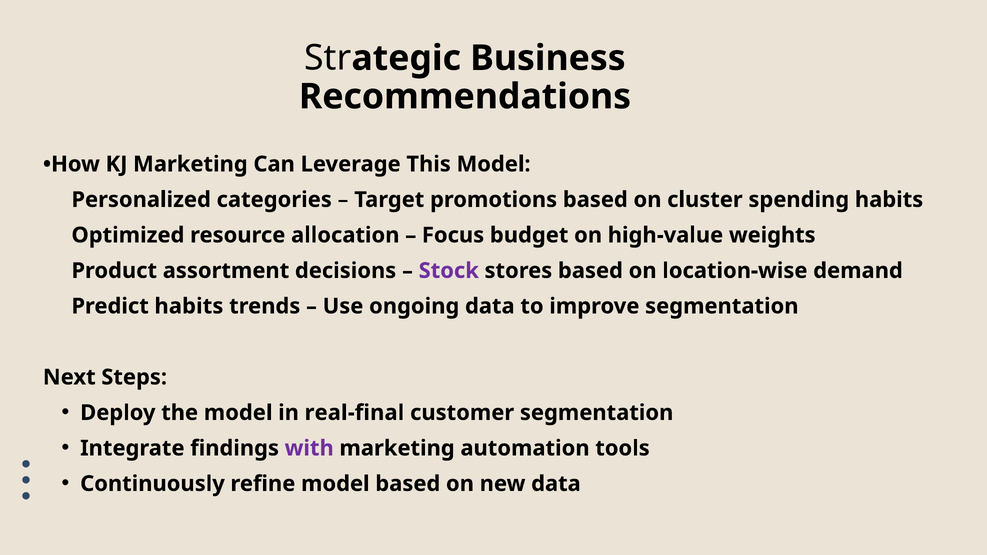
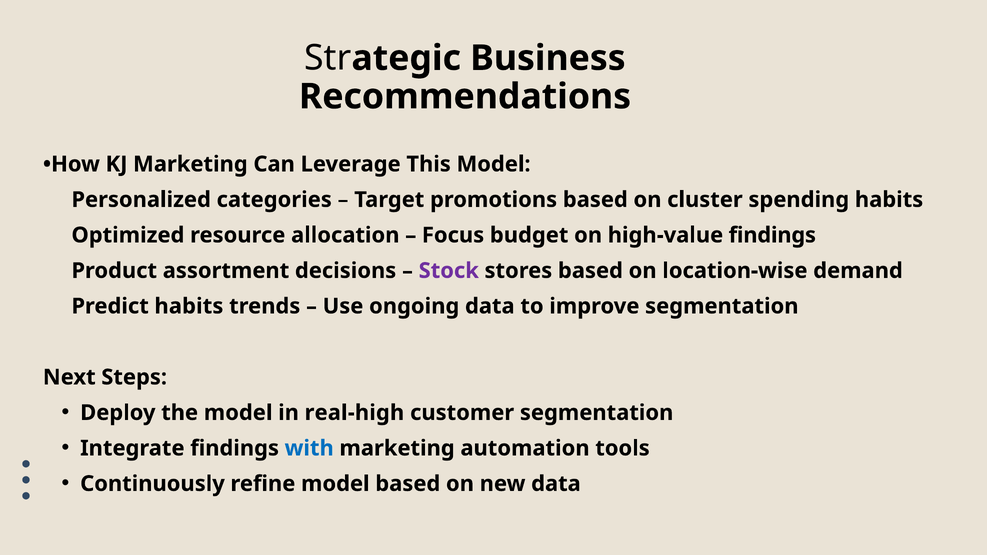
high-value weights: weights -> findings
real-final: real-final -> real-high
with colour: purple -> blue
